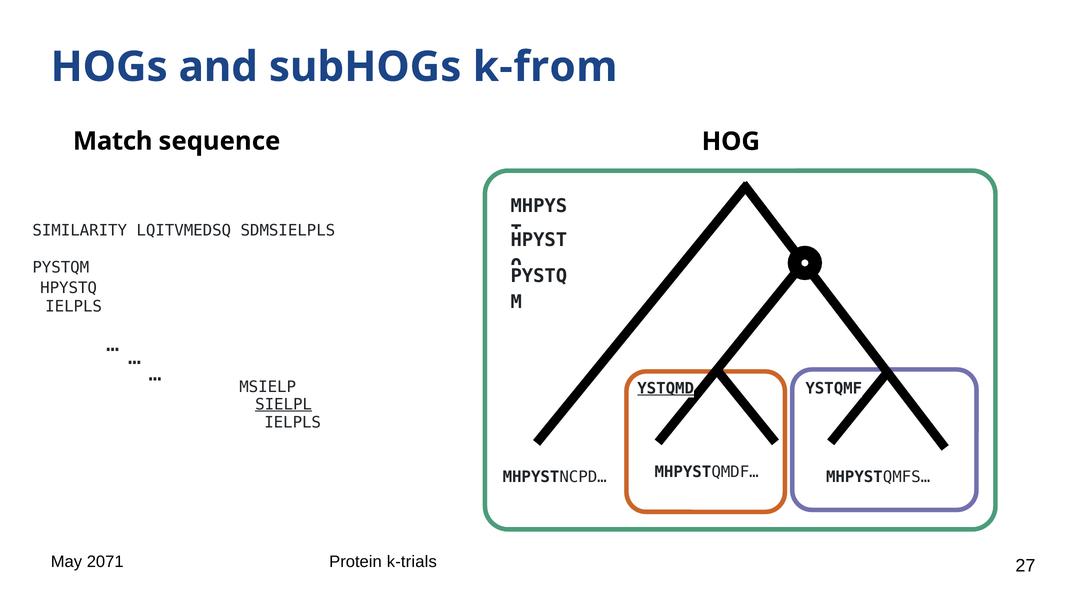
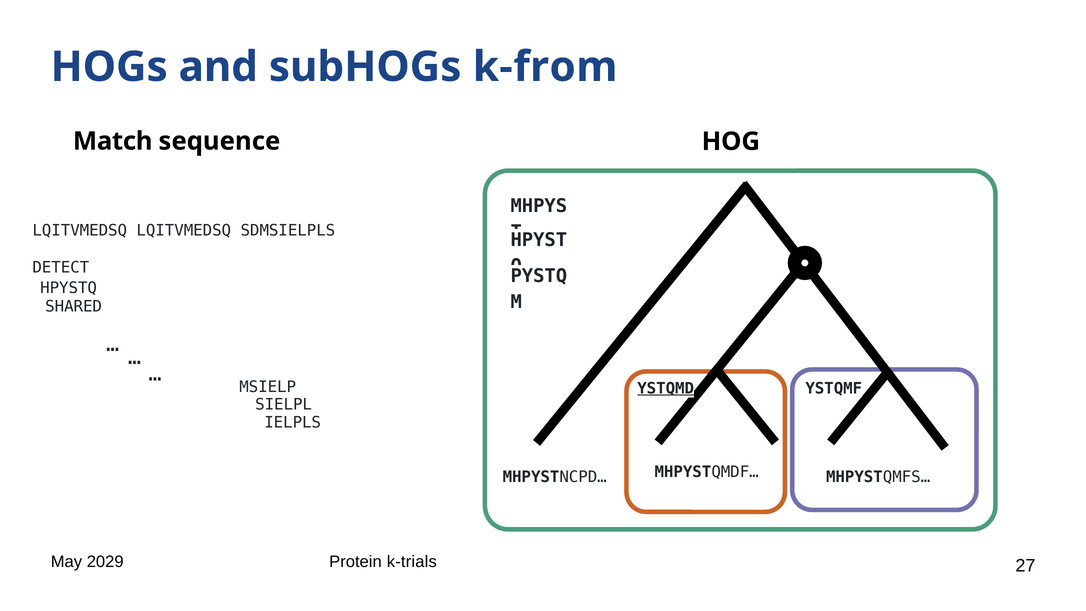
SIMILARITY at (80, 231): SIMILARITY -> LQITVMEDSQ
PYSTQM: PYSTQM -> DETECT
IELPLS at (74, 307): IELPLS -> SHARED
SIELPL underline: present -> none
2071: 2071 -> 2029
